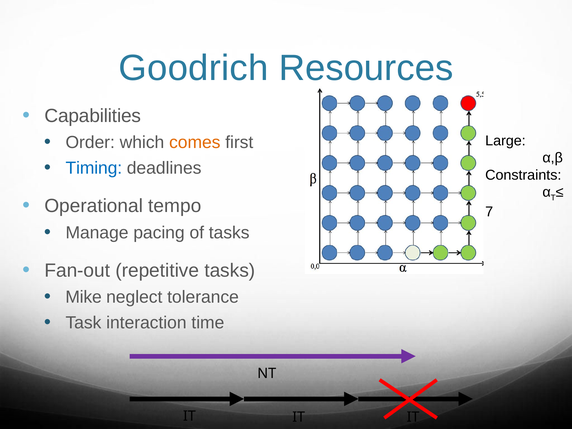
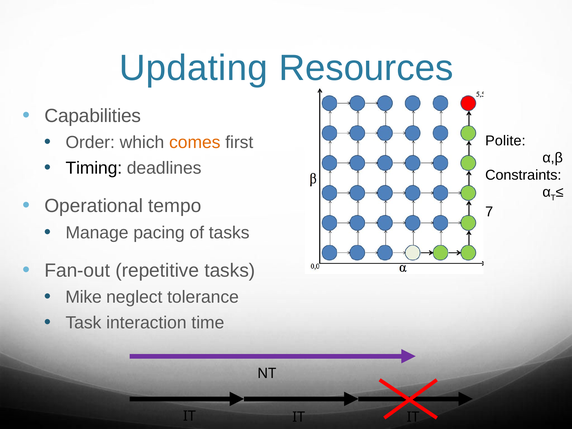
Goodrich: Goodrich -> Updating
Large: Large -> Polite
Timing colour: blue -> black
